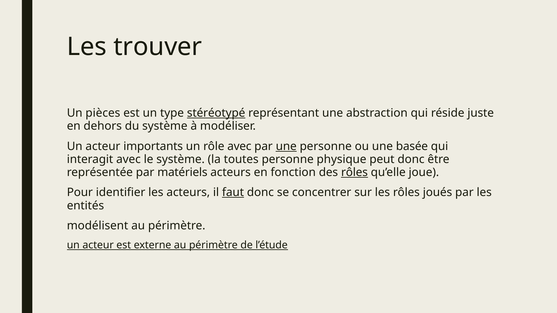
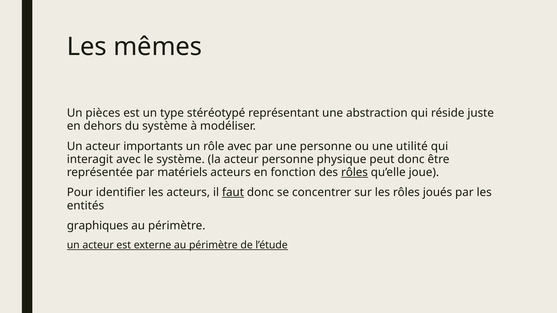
trouver: trouver -> mêmes
stéréotypé underline: present -> none
une at (286, 146) underline: present -> none
basée: basée -> utilité
la toutes: toutes -> acteur
modélisent: modélisent -> graphiques
